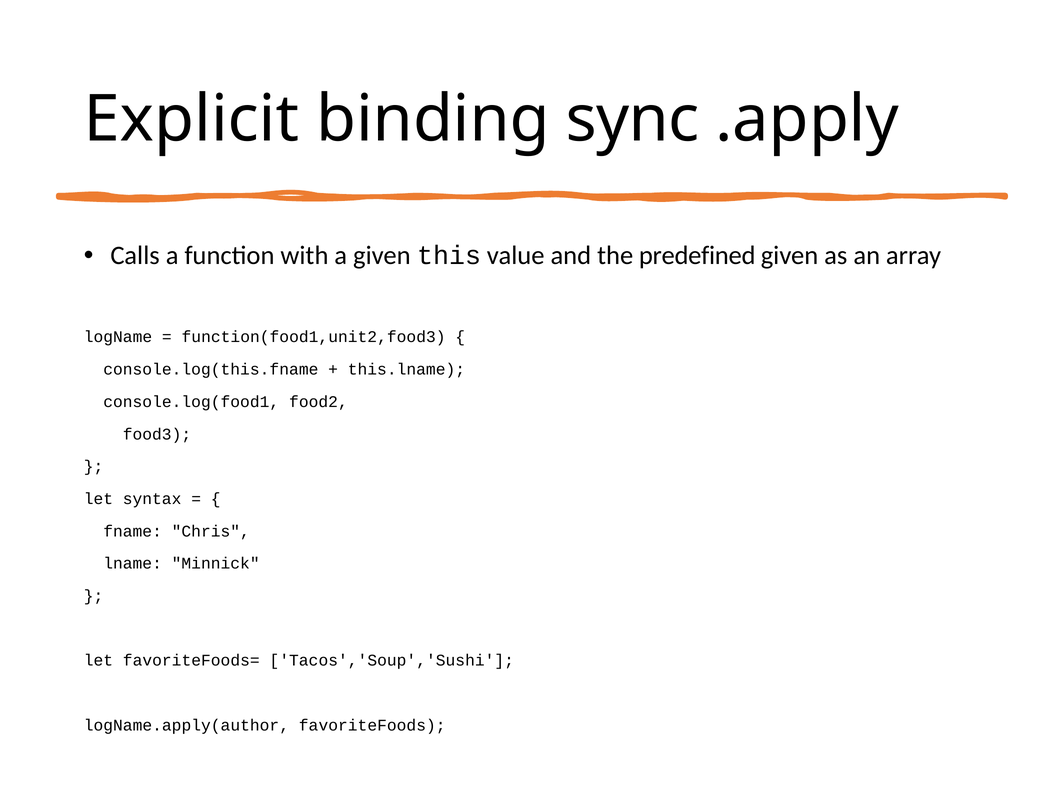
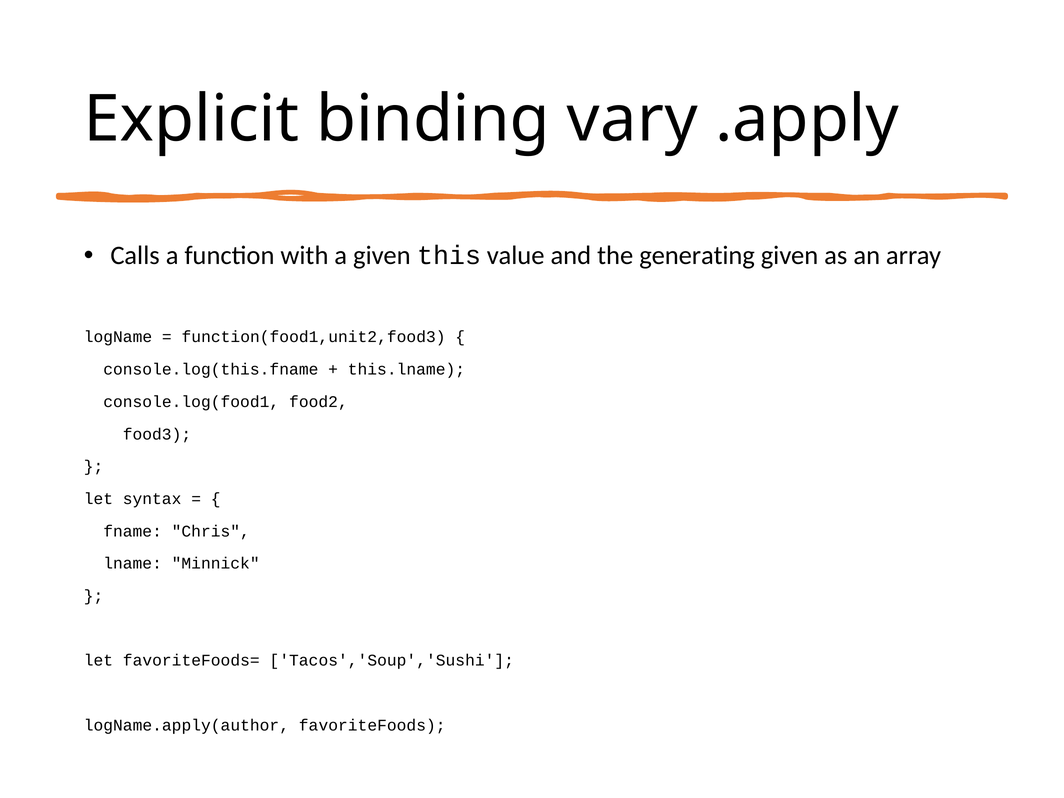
sync: sync -> vary
predefined: predefined -> generating
